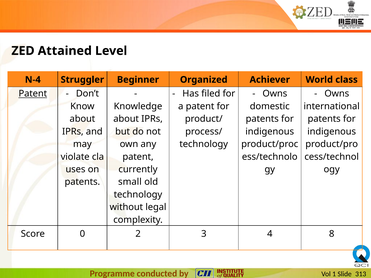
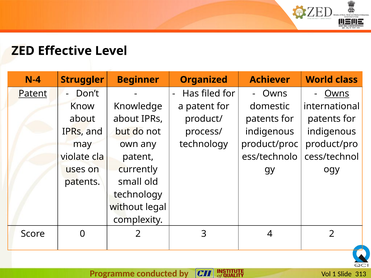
Attained: Attained -> Effective
Owns at (337, 94) underline: none -> present
4 8: 8 -> 2
